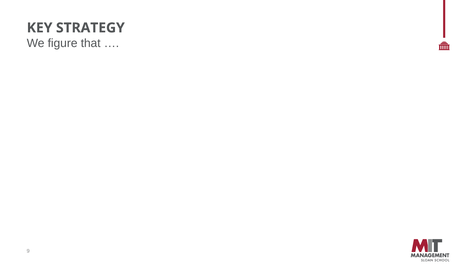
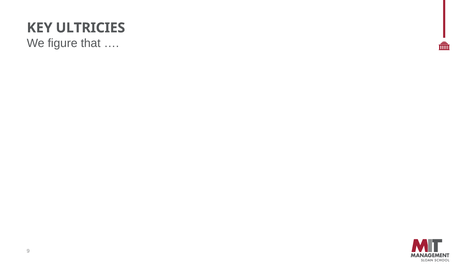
STRATEGY: STRATEGY -> ULTRICIES
